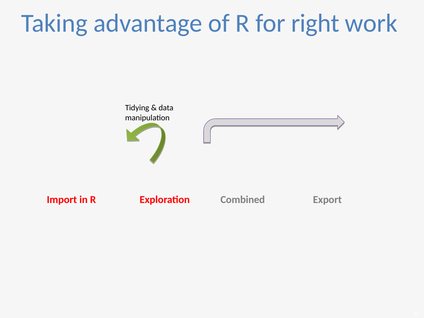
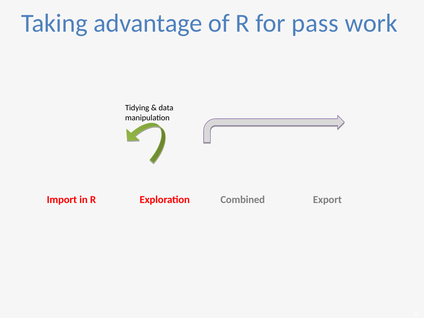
right: right -> pass
